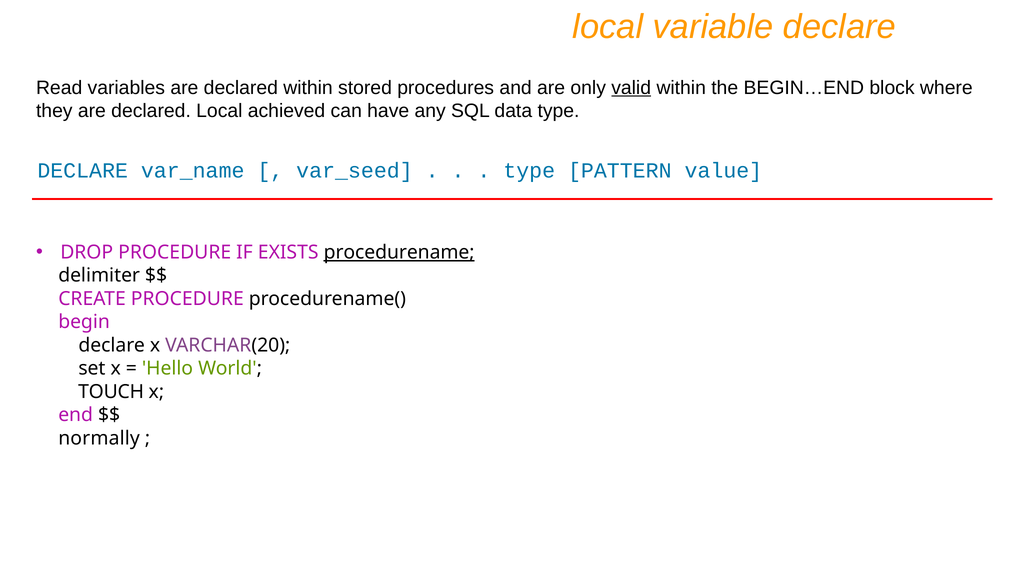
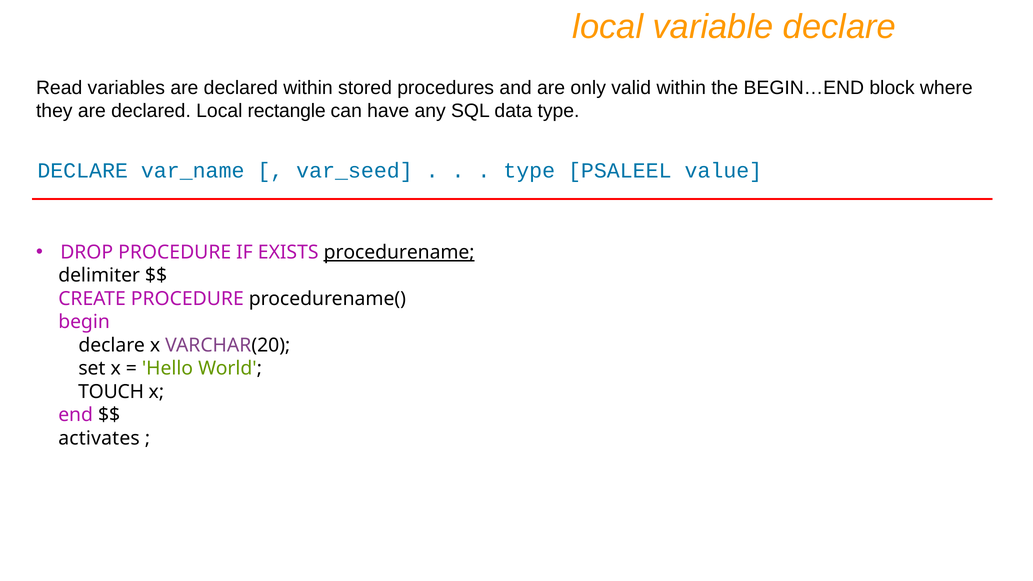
valid underline: present -> none
achieved: achieved -> rectangle
PATTERN: PATTERN -> PSALEEL
normally: normally -> activates
